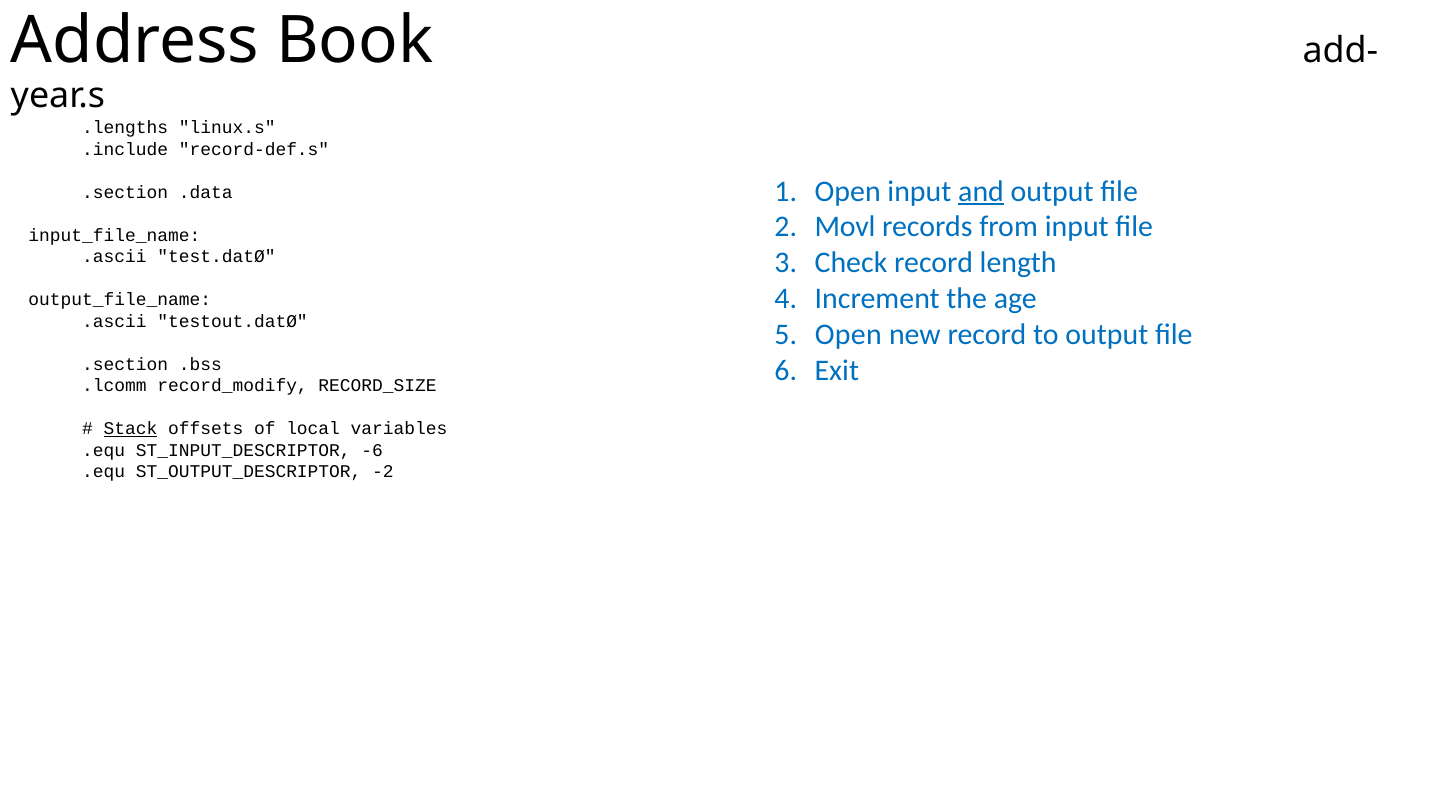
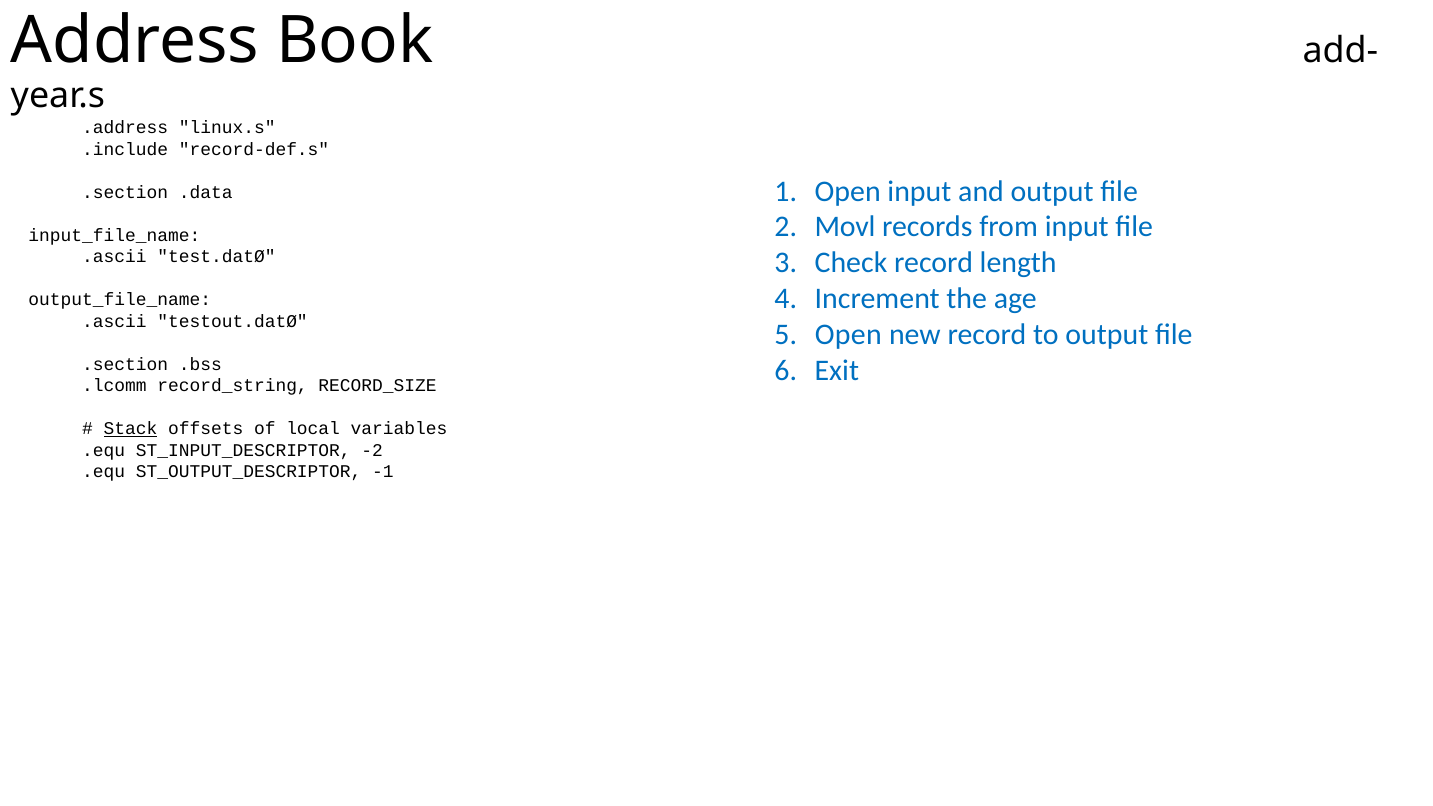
.lengths: .lengths -> .address
and underline: present -> none
record_modify: record_modify -> record_string
-6: -6 -> -2
-2: -2 -> -1
